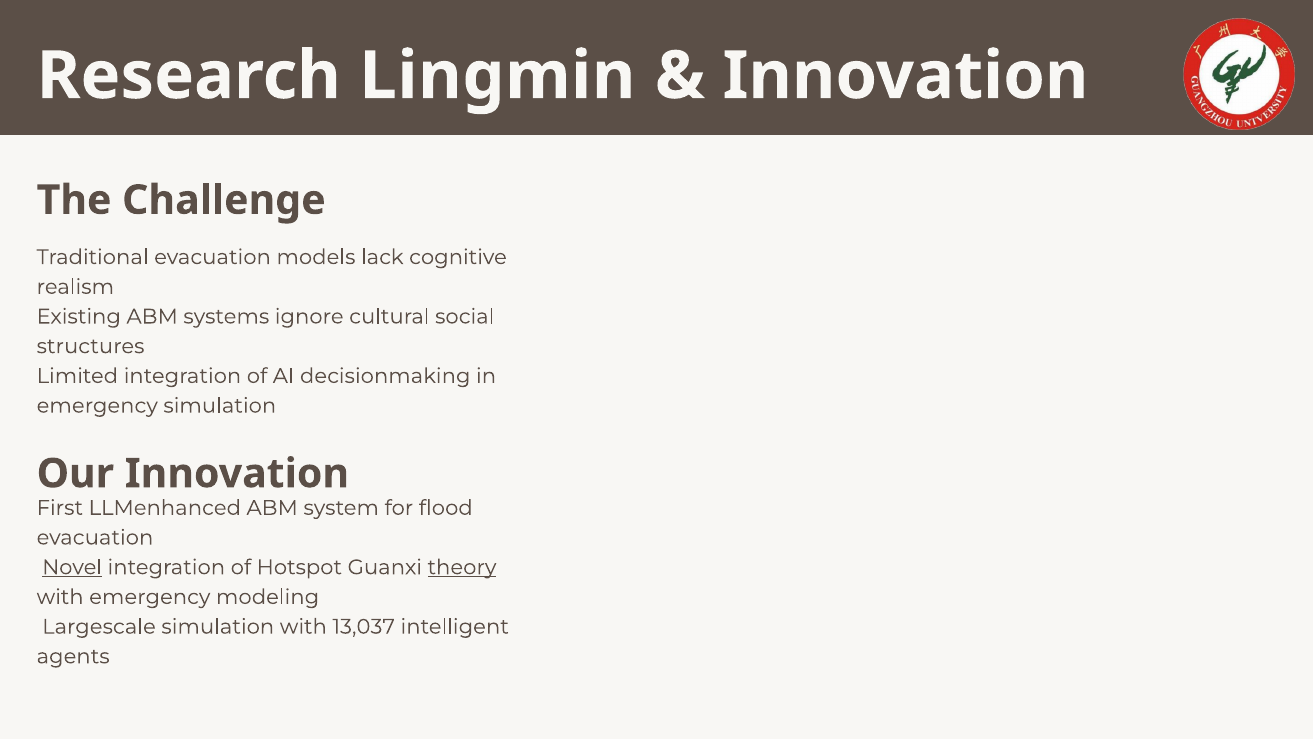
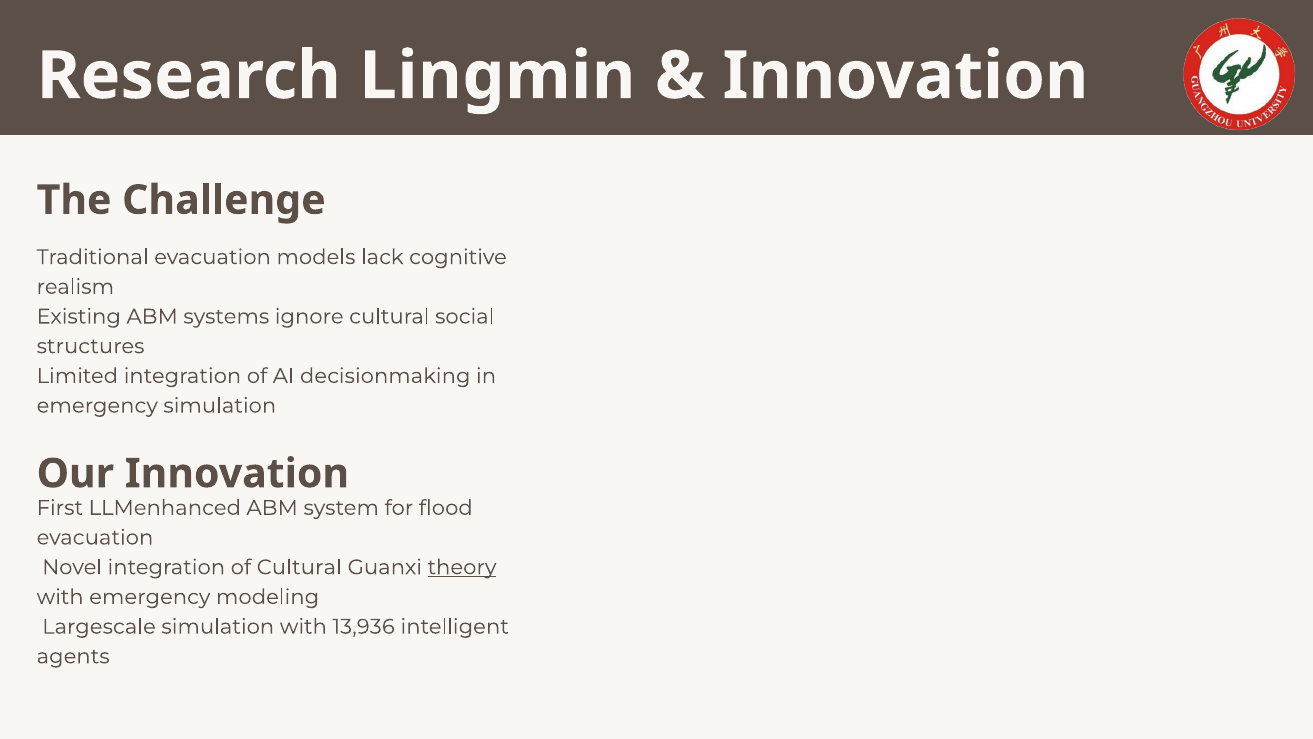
Novel underline: present -> none
of Hotspot: Hotspot -> Cultural
13,037: 13,037 -> 13,936
